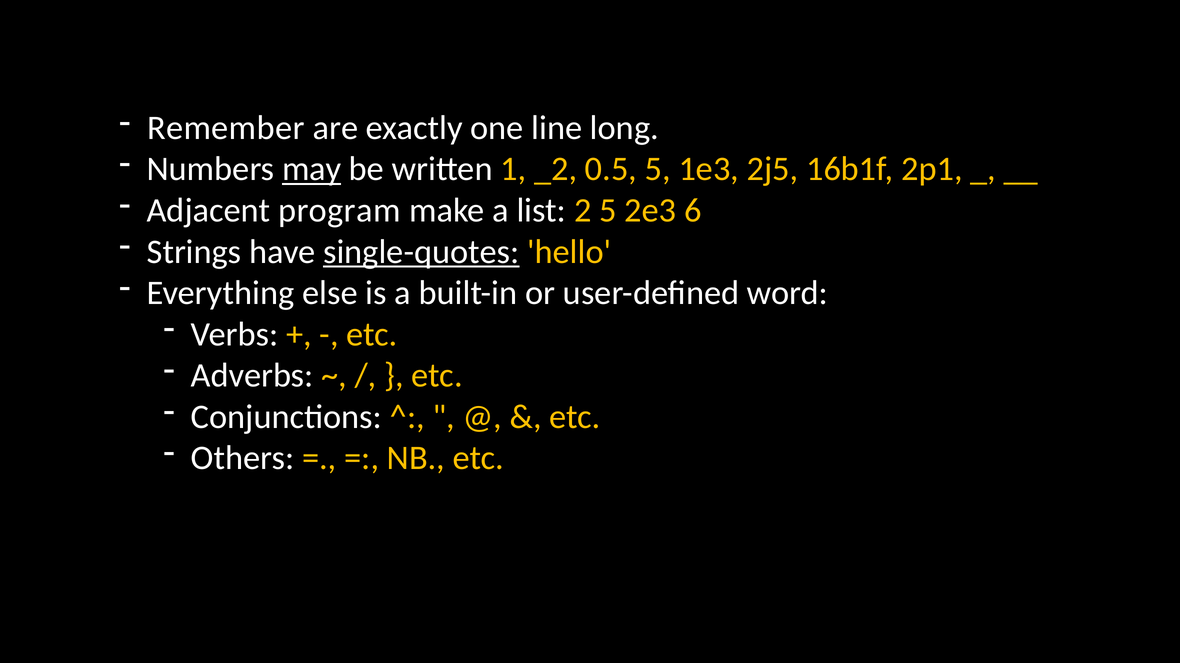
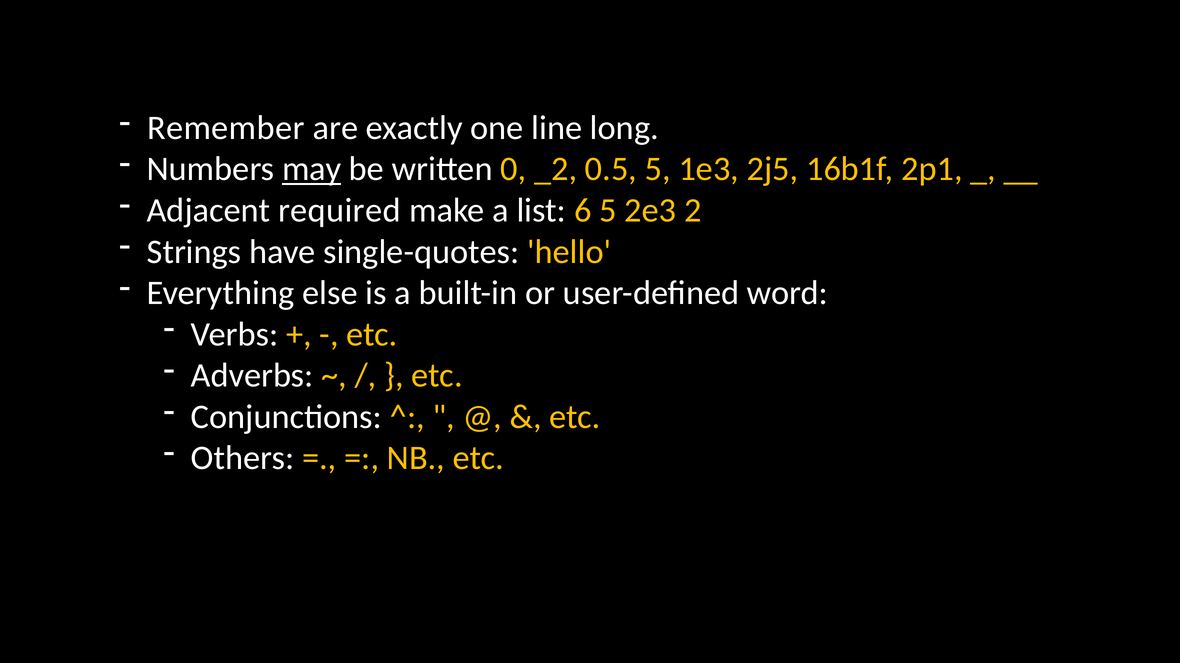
1: 1 -> 0
program: program -> required
2: 2 -> 6
6: 6 -> 2
single-quotes underline: present -> none
